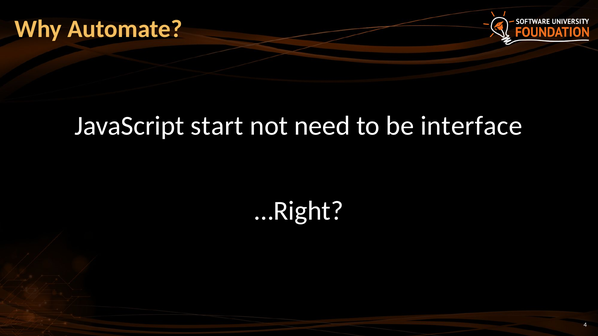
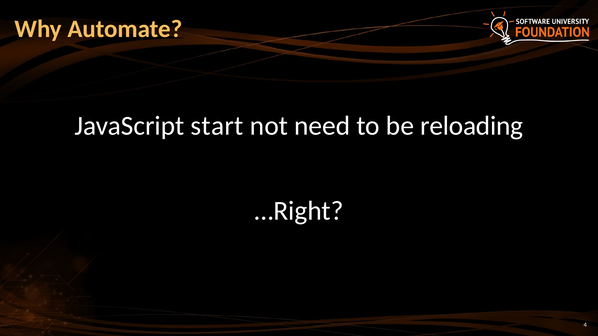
interface: interface -> reloading
